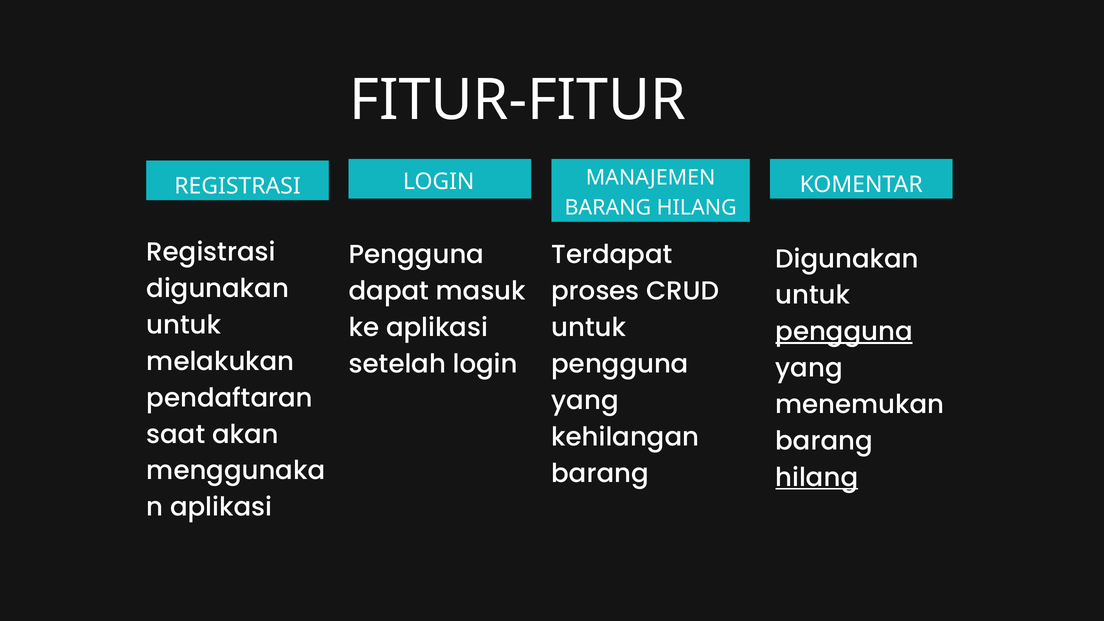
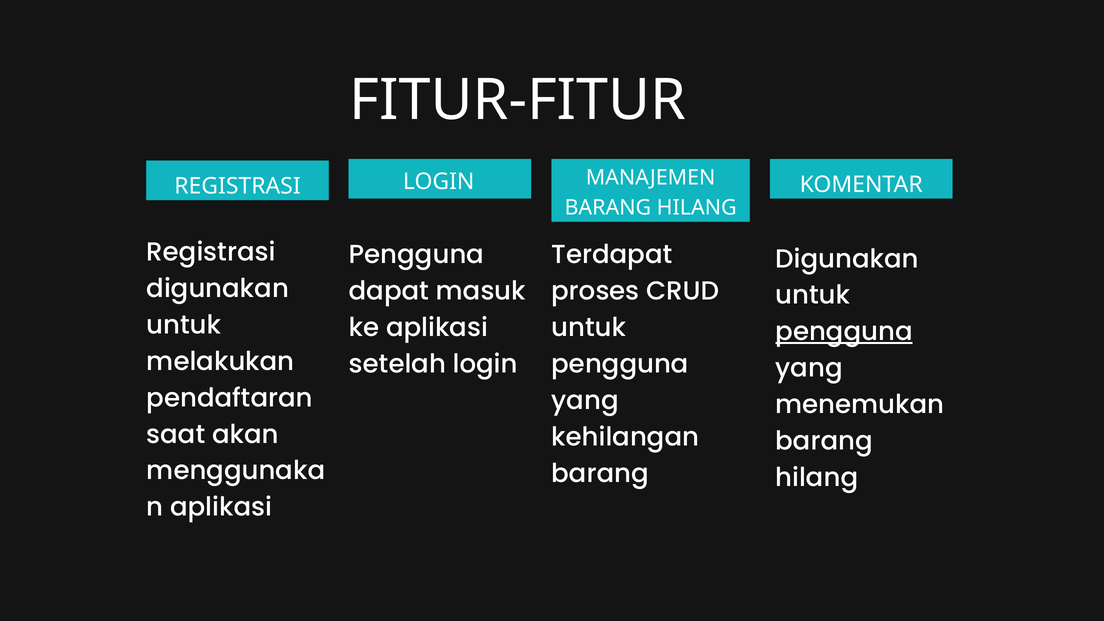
hilang at (817, 478) underline: present -> none
